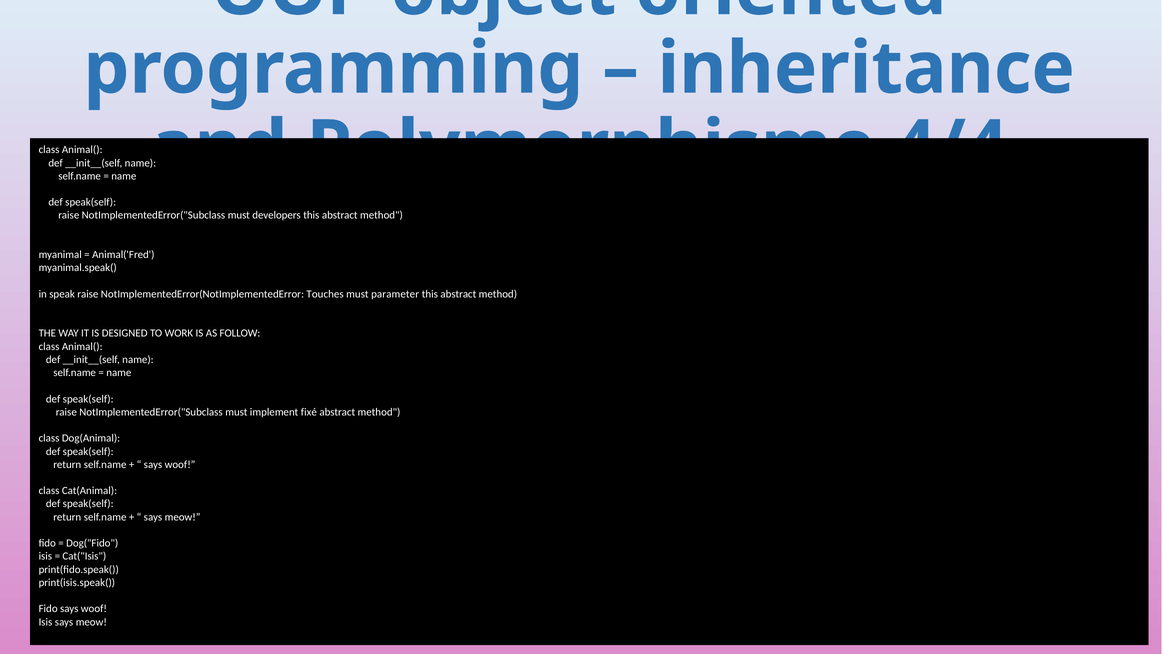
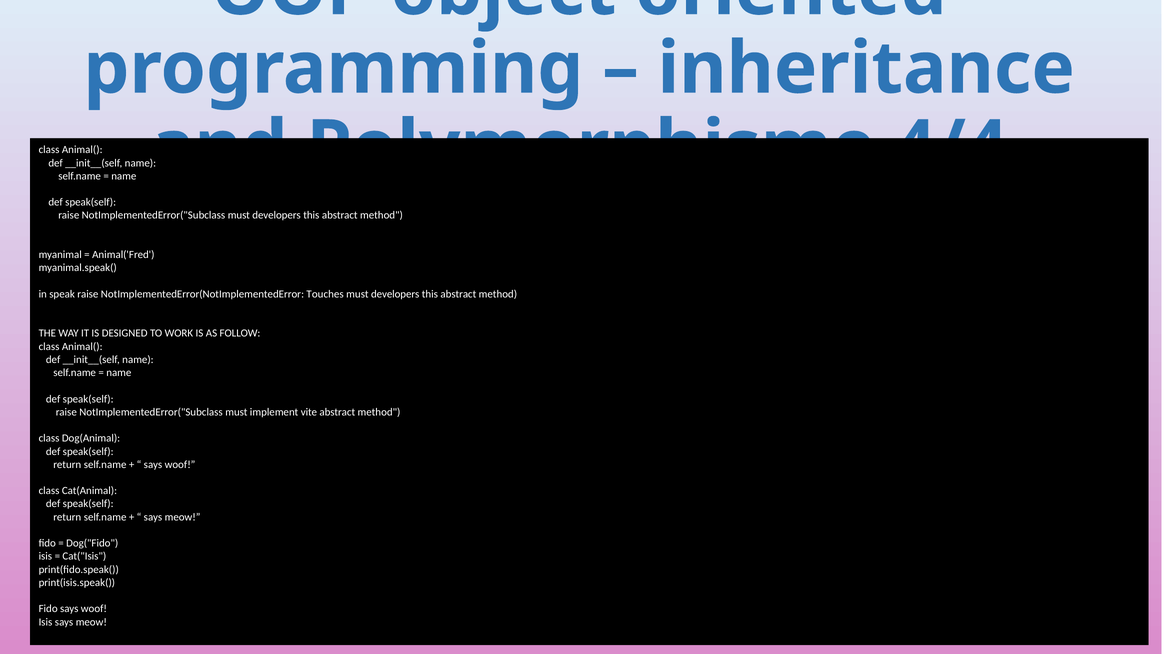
parameter at (395, 294): parameter -> developers
fixé: fixé -> vite
